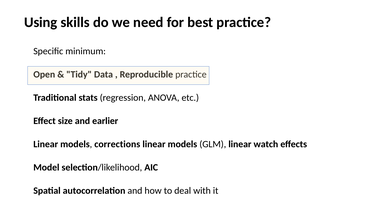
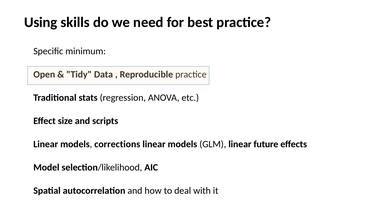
earlier: earlier -> scripts
watch: watch -> future
